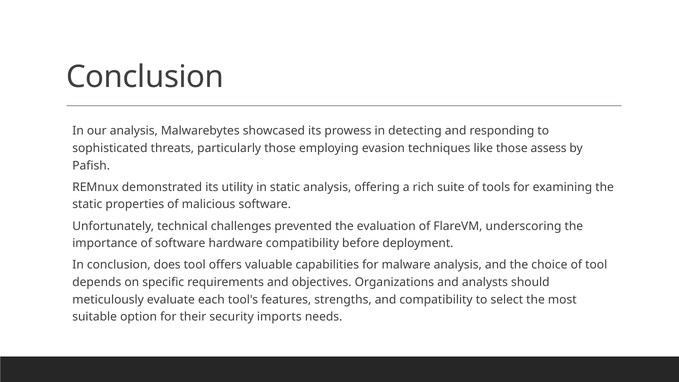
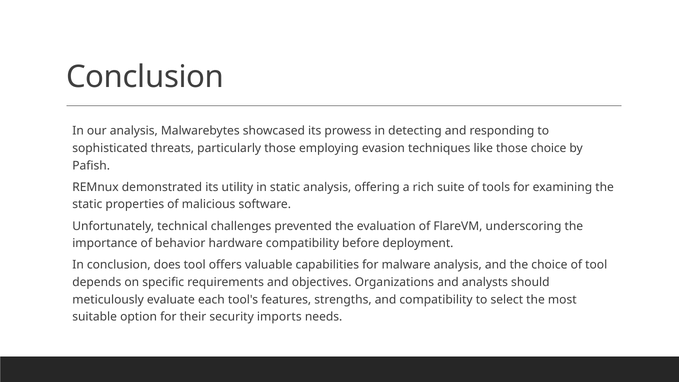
those assess: assess -> choice
of software: software -> behavior
